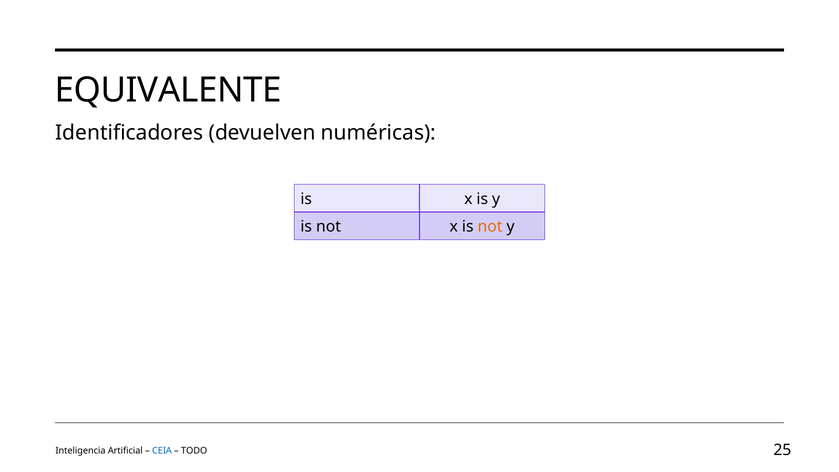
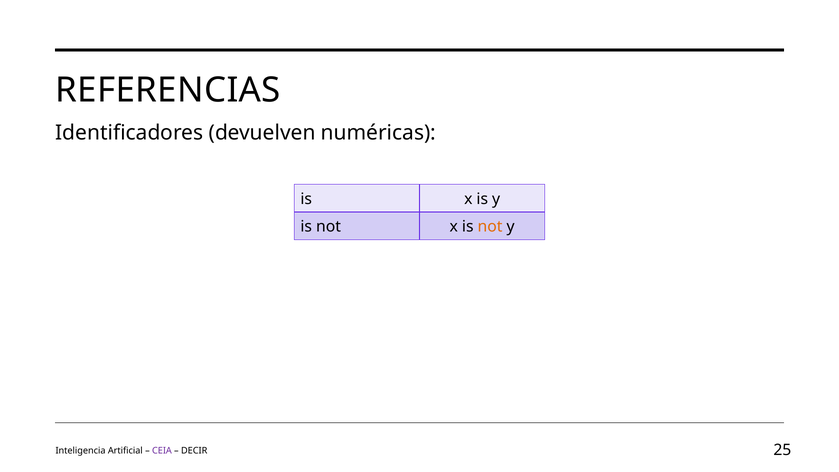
EQUIVALENTE: EQUIVALENTE -> REFERENCIAS
CEIA colour: blue -> purple
TODO: TODO -> DECIR
